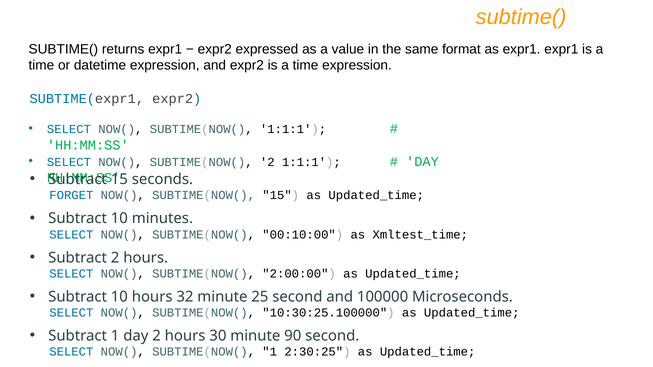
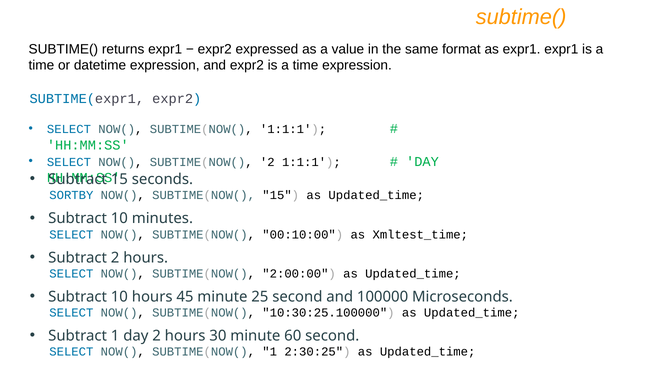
FORGET: FORGET -> SORTBY
32: 32 -> 45
90: 90 -> 60
